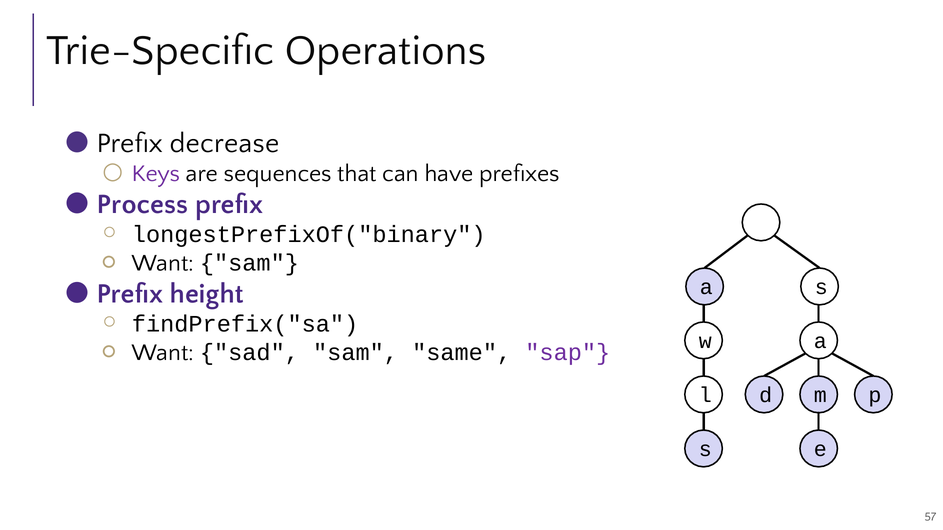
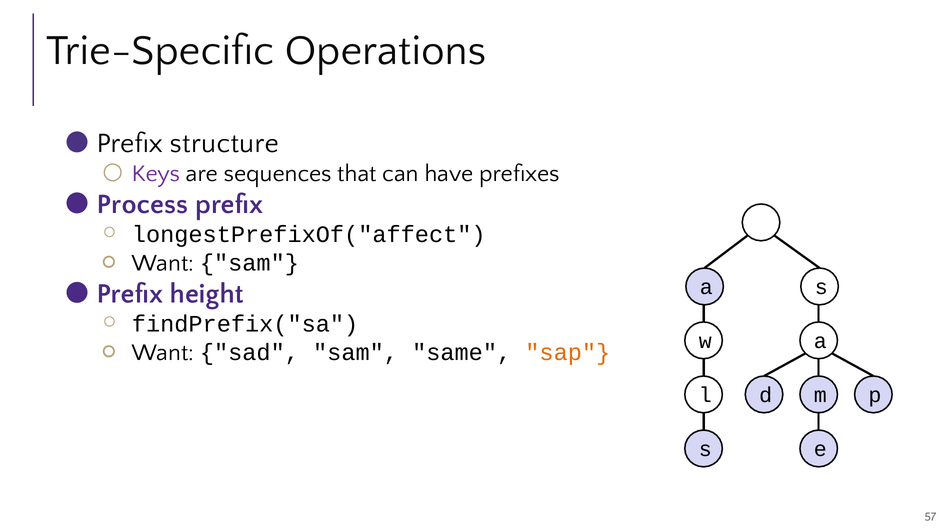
decrease: decrease -> structure
longestPrefixOf("binary: longestPrefixOf("binary -> longestPrefixOf("affect
sap colour: purple -> orange
